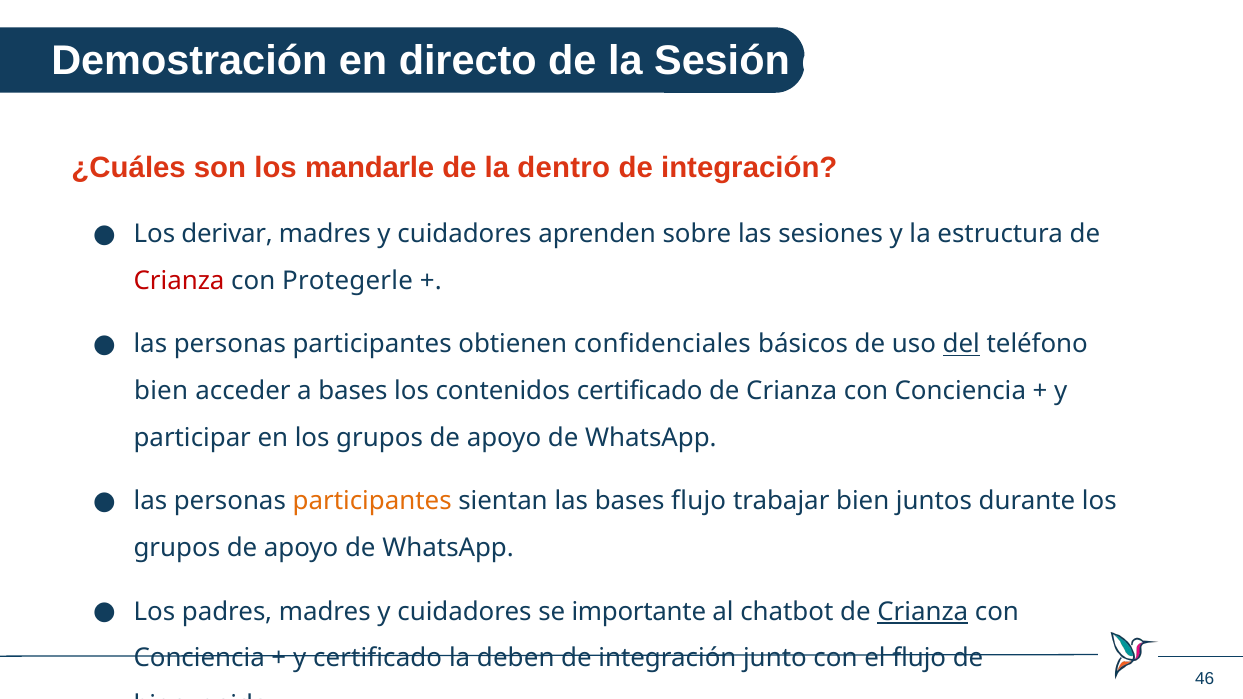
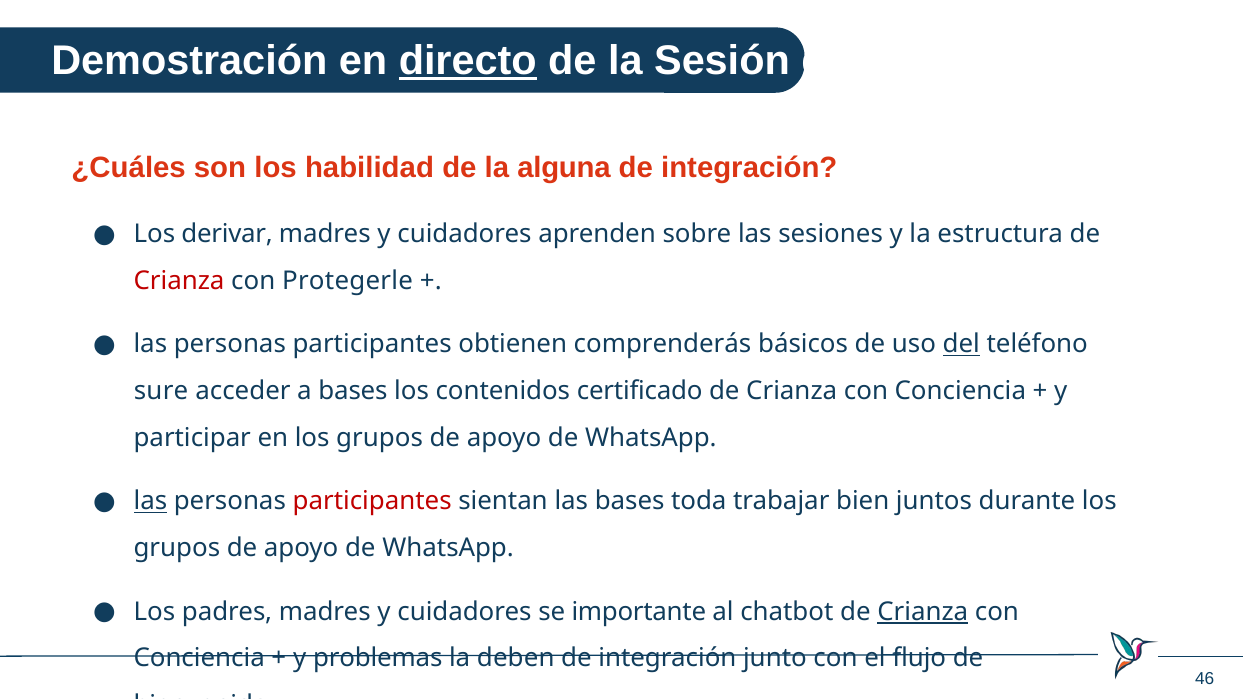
directo underline: none -> present
mandarle: mandarle -> habilidad
dentro: dentro -> alguna
confidenciales: confidenciales -> comprenderás
bien at (161, 391): bien -> sure
las at (150, 501) underline: none -> present
participantes at (372, 501) colour: orange -> red
bases flujo: flujo -> toda
y certificado: certificado -> problemas
